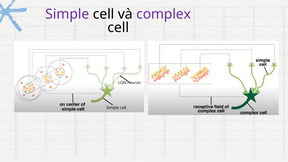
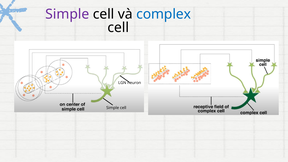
complex colour: purple -> blue
